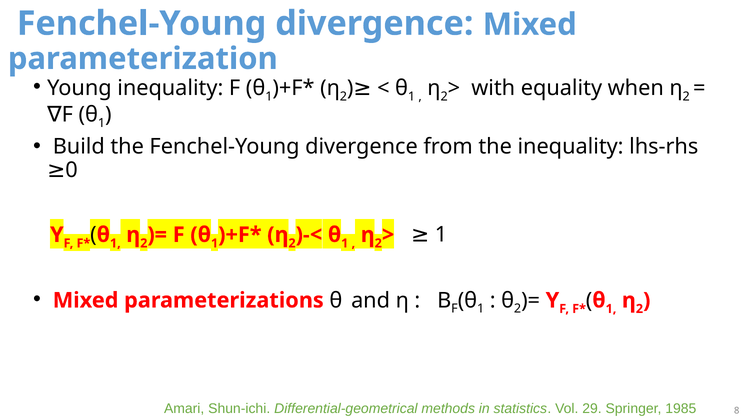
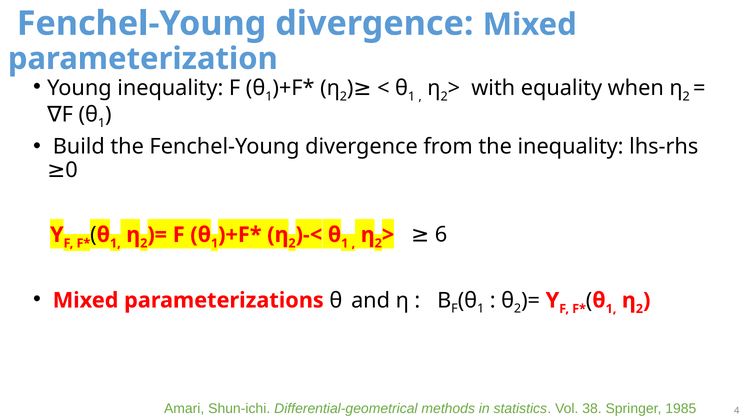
1 at (441, 235): 1 -> 6
29: 29 -> 38
8: 8 -> 4
